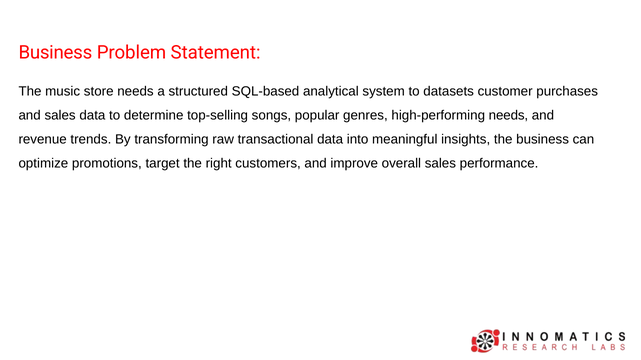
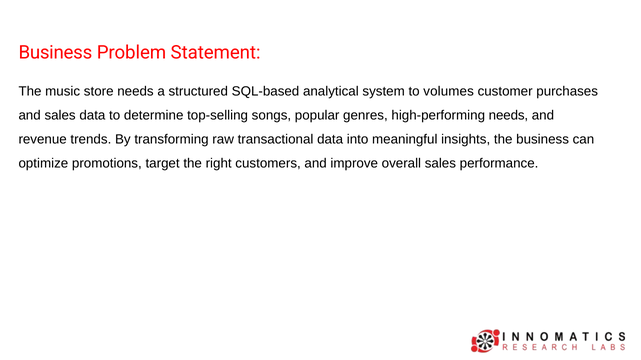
datasets: datasets -> volumes
